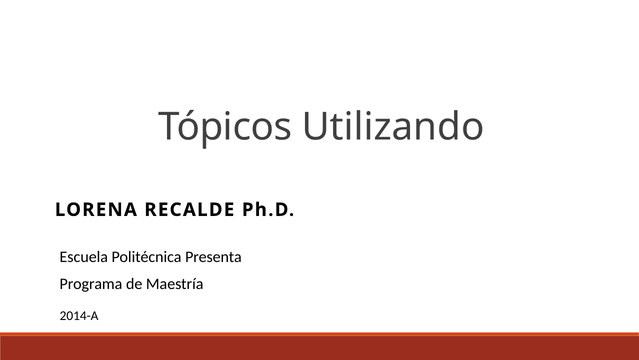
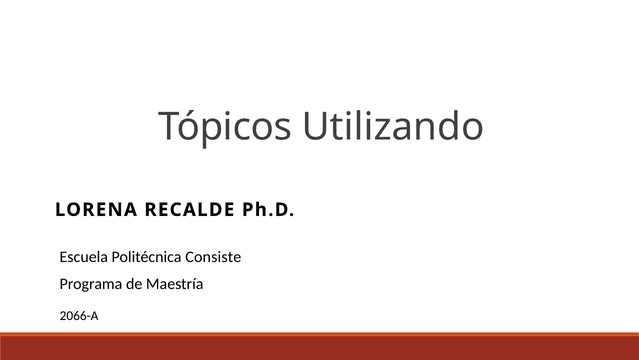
Presenta: Presenta -> Consiste
2014-A: 2014-A -> 2066-A
